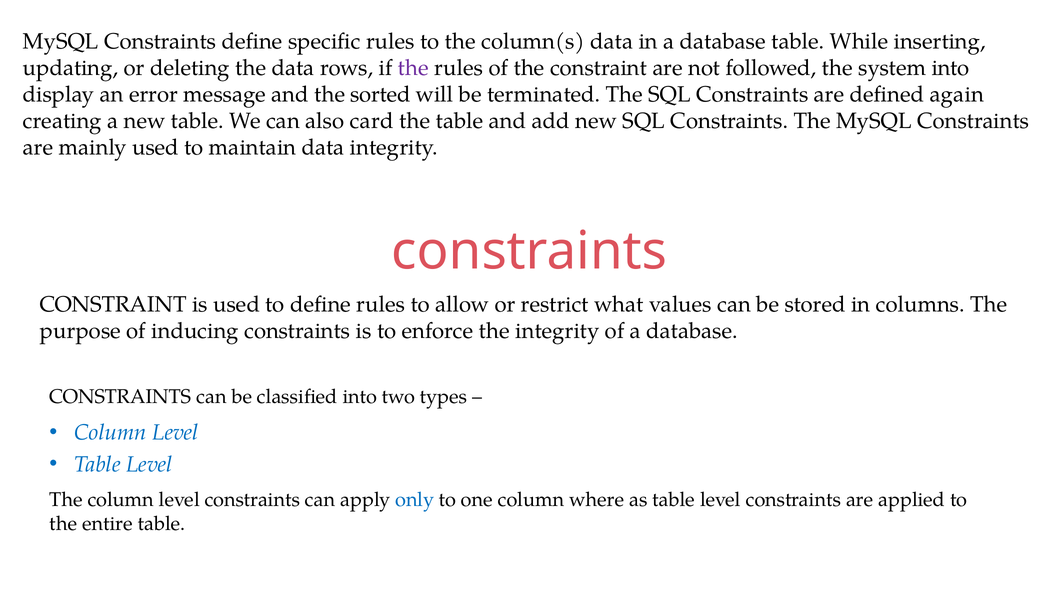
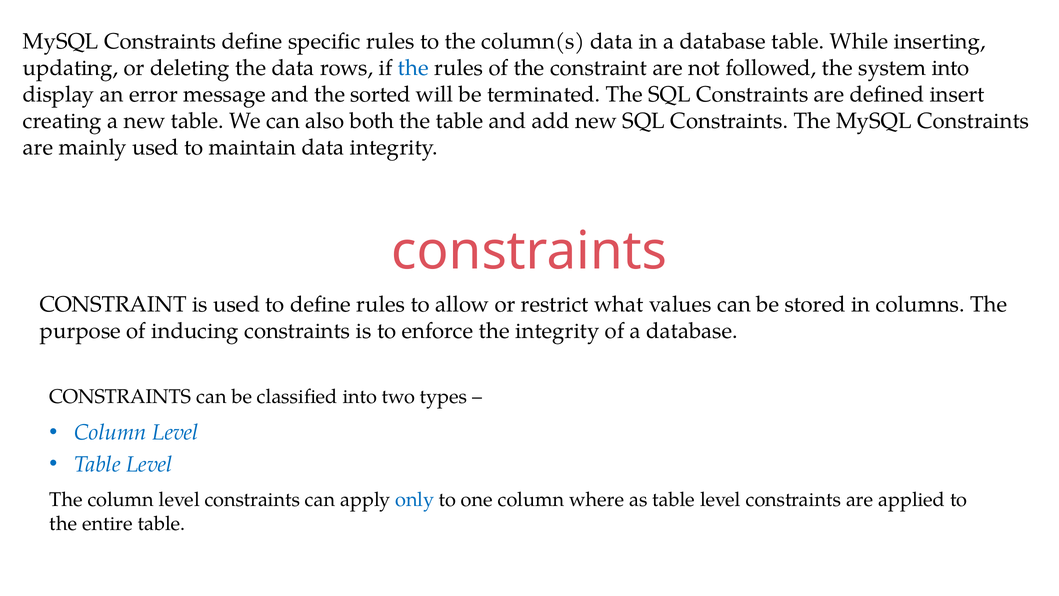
the at (413, 68) colour: purple -> blue
again: again -> insert
card: card -> both
